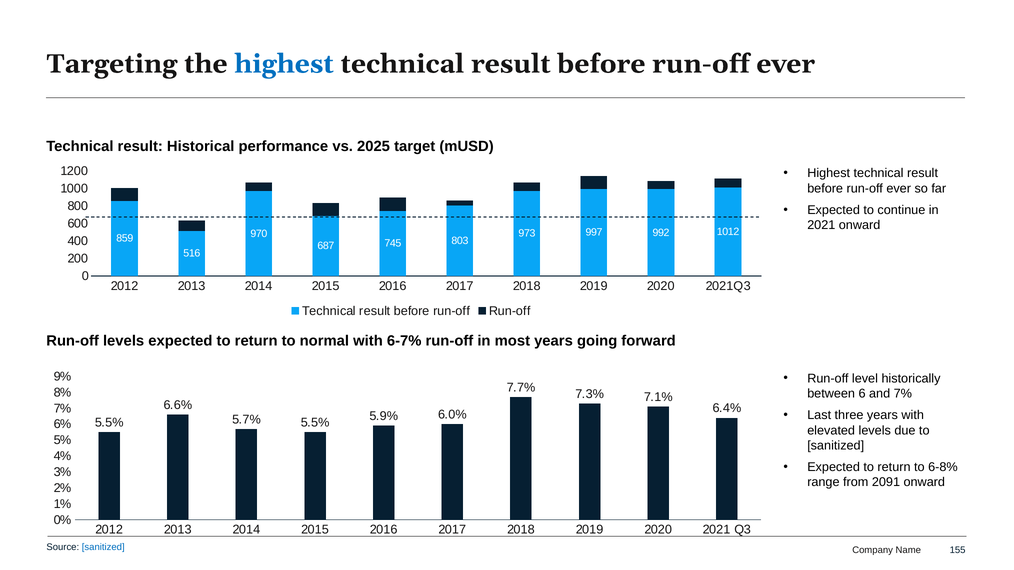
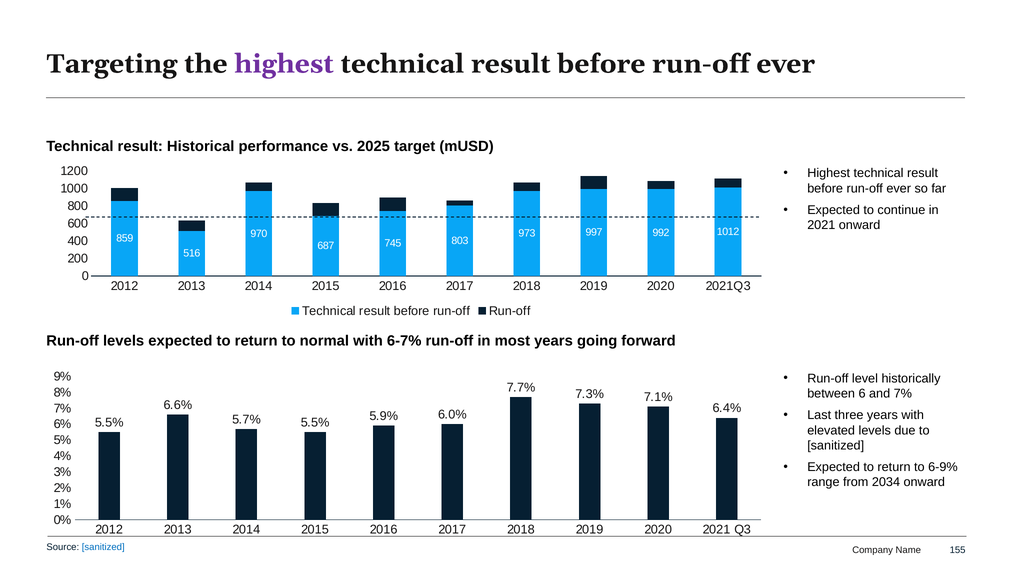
highest at (284, 64) colour: blue -> purple
6-8%: 6-8% -> 6-9%
2091: 2091 -> 2034
